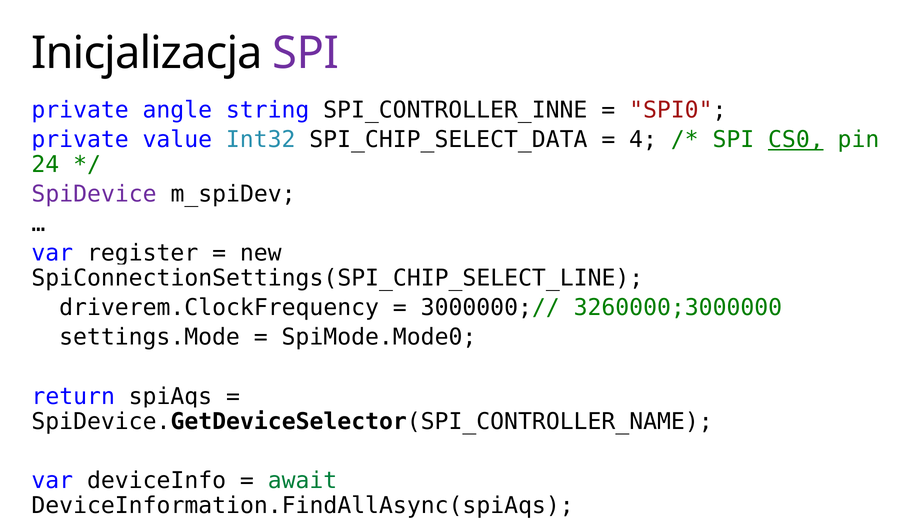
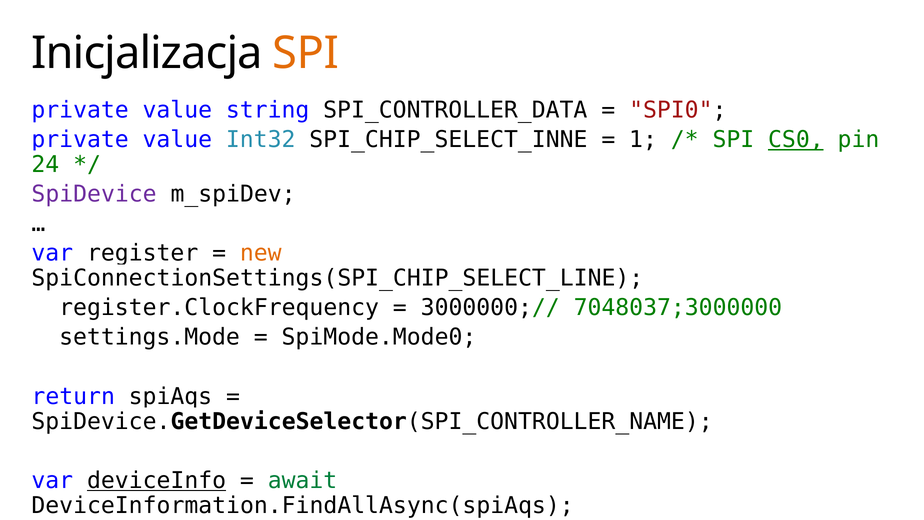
SPI at (306, 53) colour: purple -> orange
angle at (177, 110): angle -> value
SPI_CONTROLLER_INNE: SPI_CONTROLLER_INNE -> SPI_CONTROLLER_DATA
SPI_CHIP_SELECT_DATA: SPI_CHIP_SELECT_DATA -> SPI_CHIP_SELECT_INNE
4: 4 -> 1
new colour: black -> orange
driverem.ClockFrequency: driverem.ClockFrequency -> register.ClockFrequency
3260000;3000000: 3260000;3000000 -> 7048037;3000000
deviceInfo underline: none -> present
